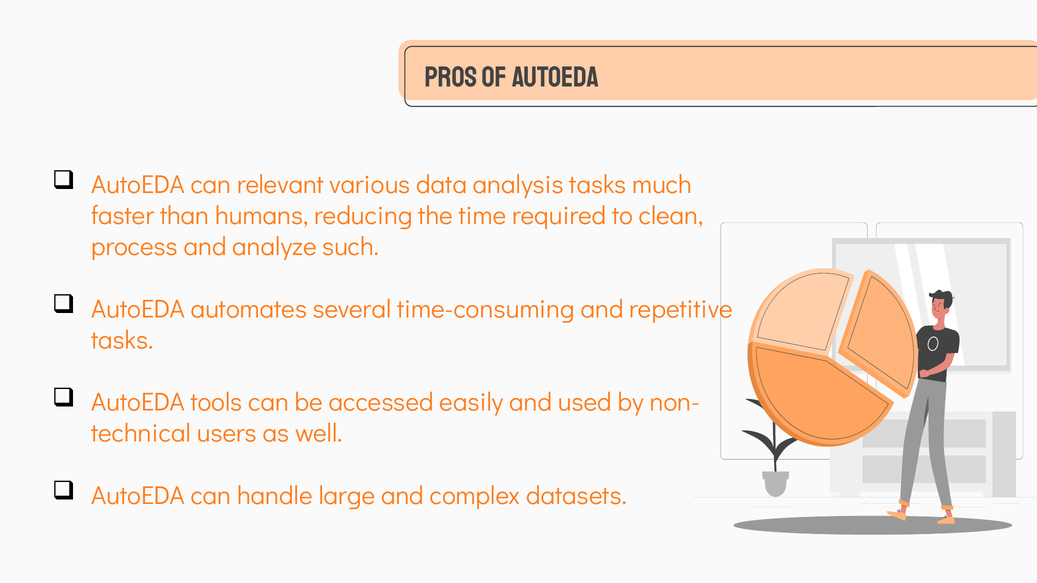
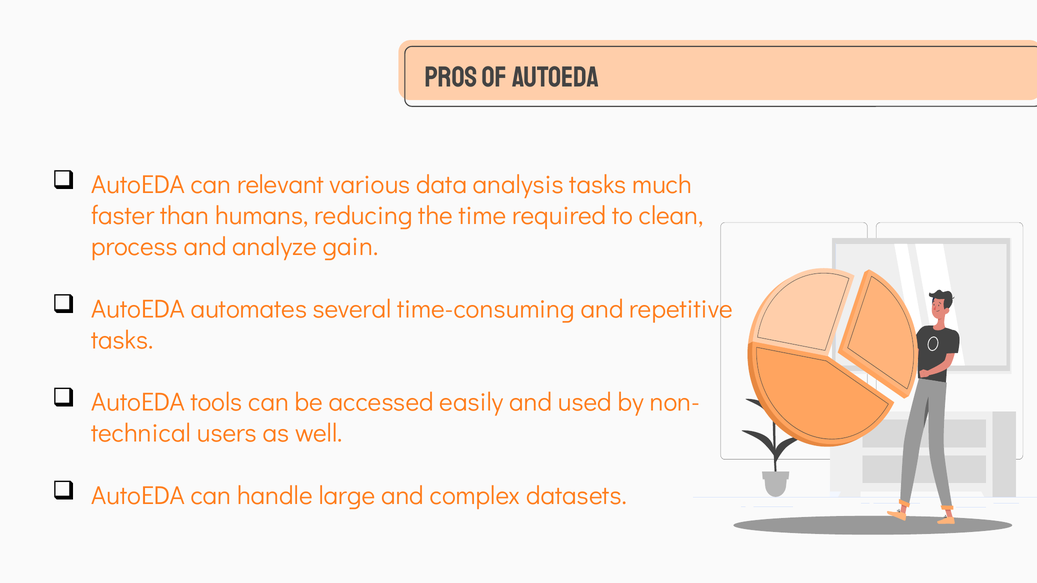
such: such -> gain
